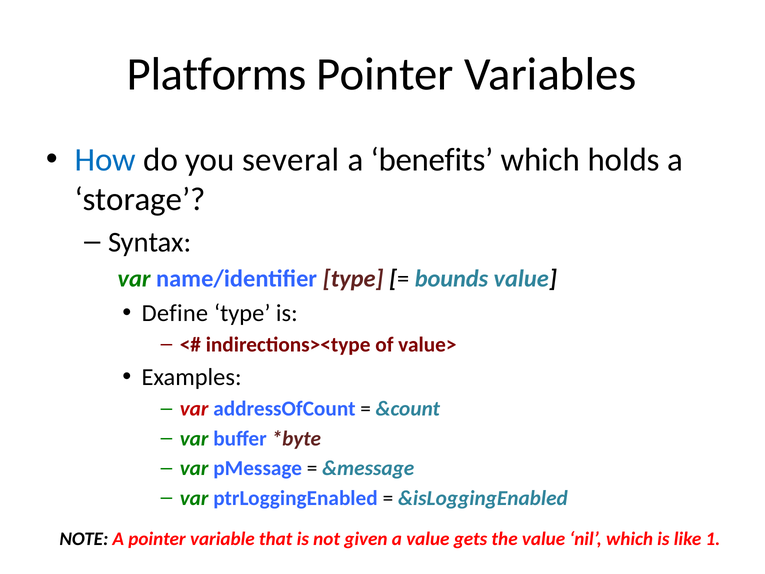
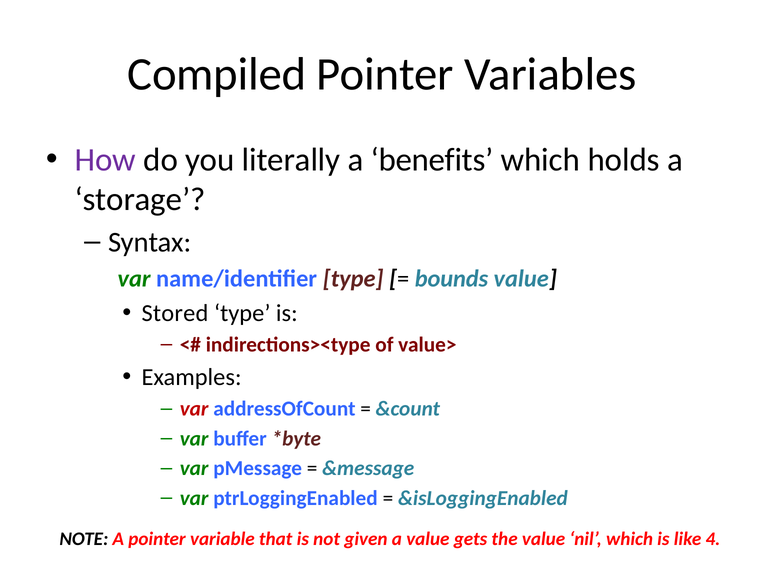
Platforms: Platforms -> Compiled
How colour: blue -> purple
several: several -> literally
Define: Define -> Stored
1: 1 -> 4
